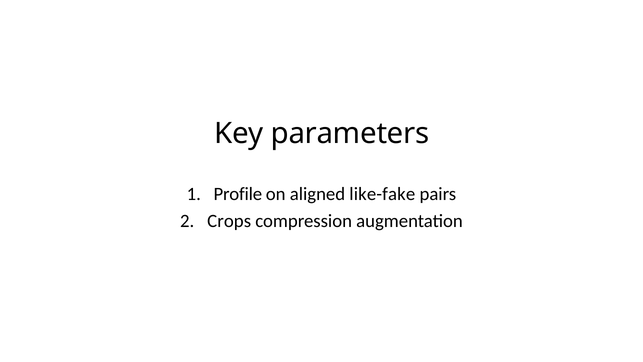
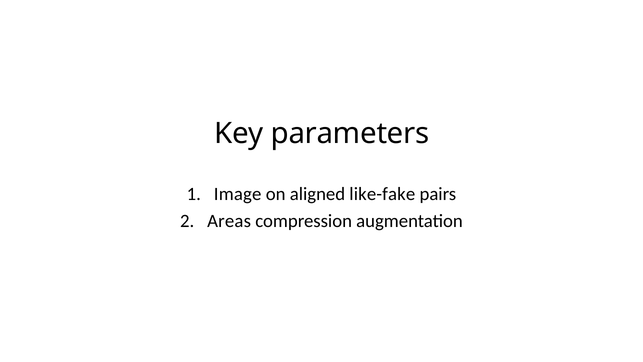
Profile: Profile -> Image
Crops: Crops -> Areas
